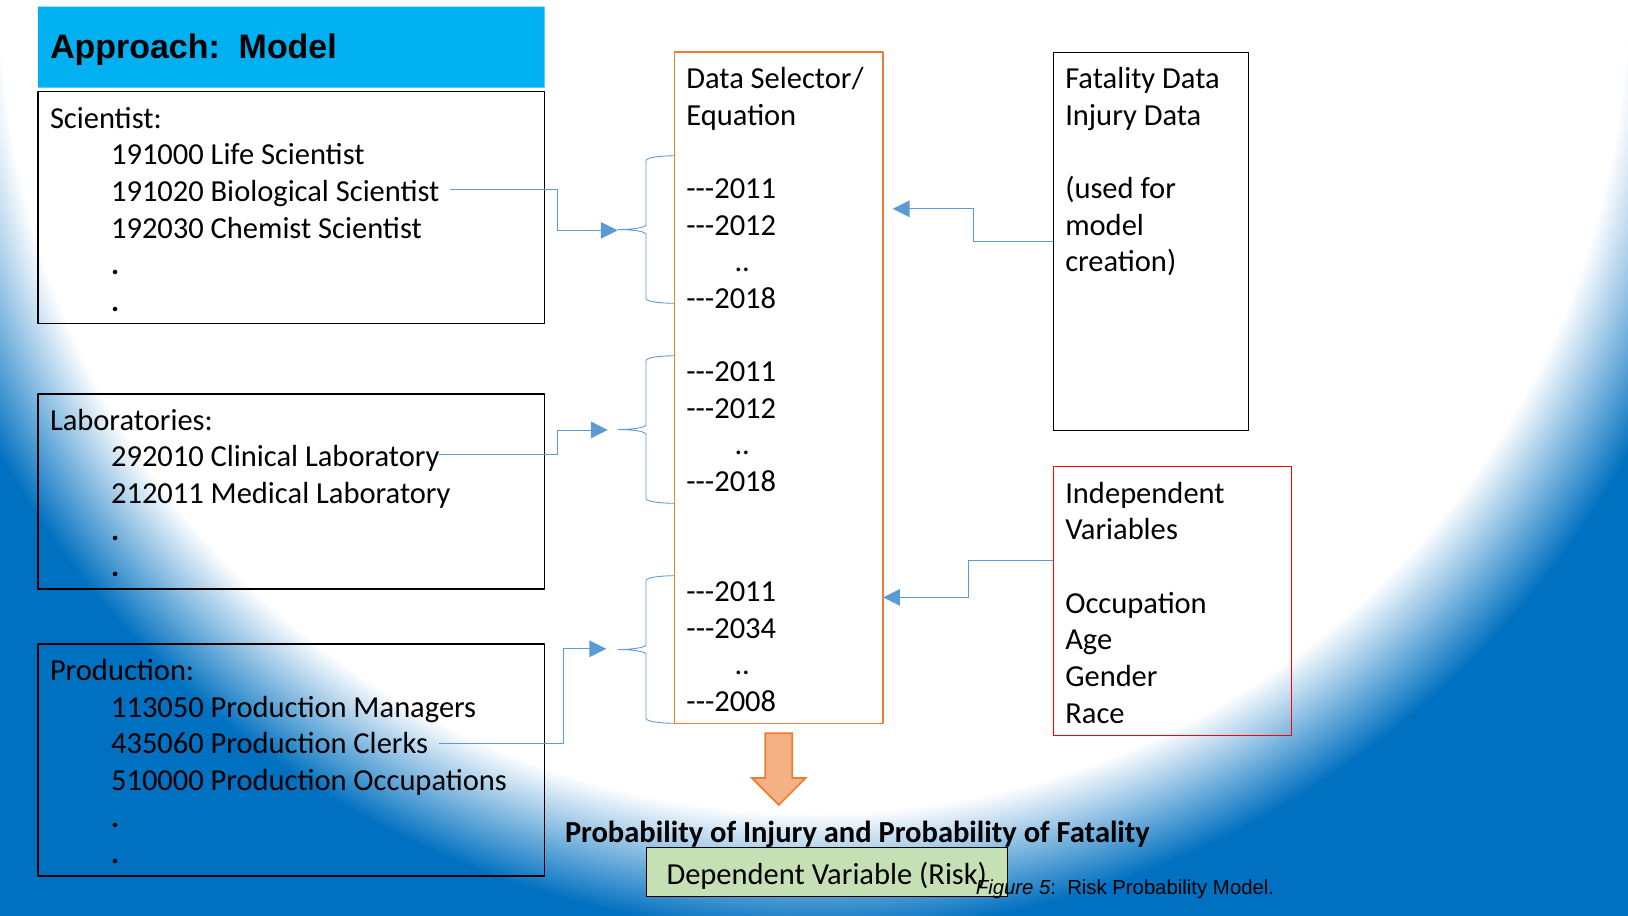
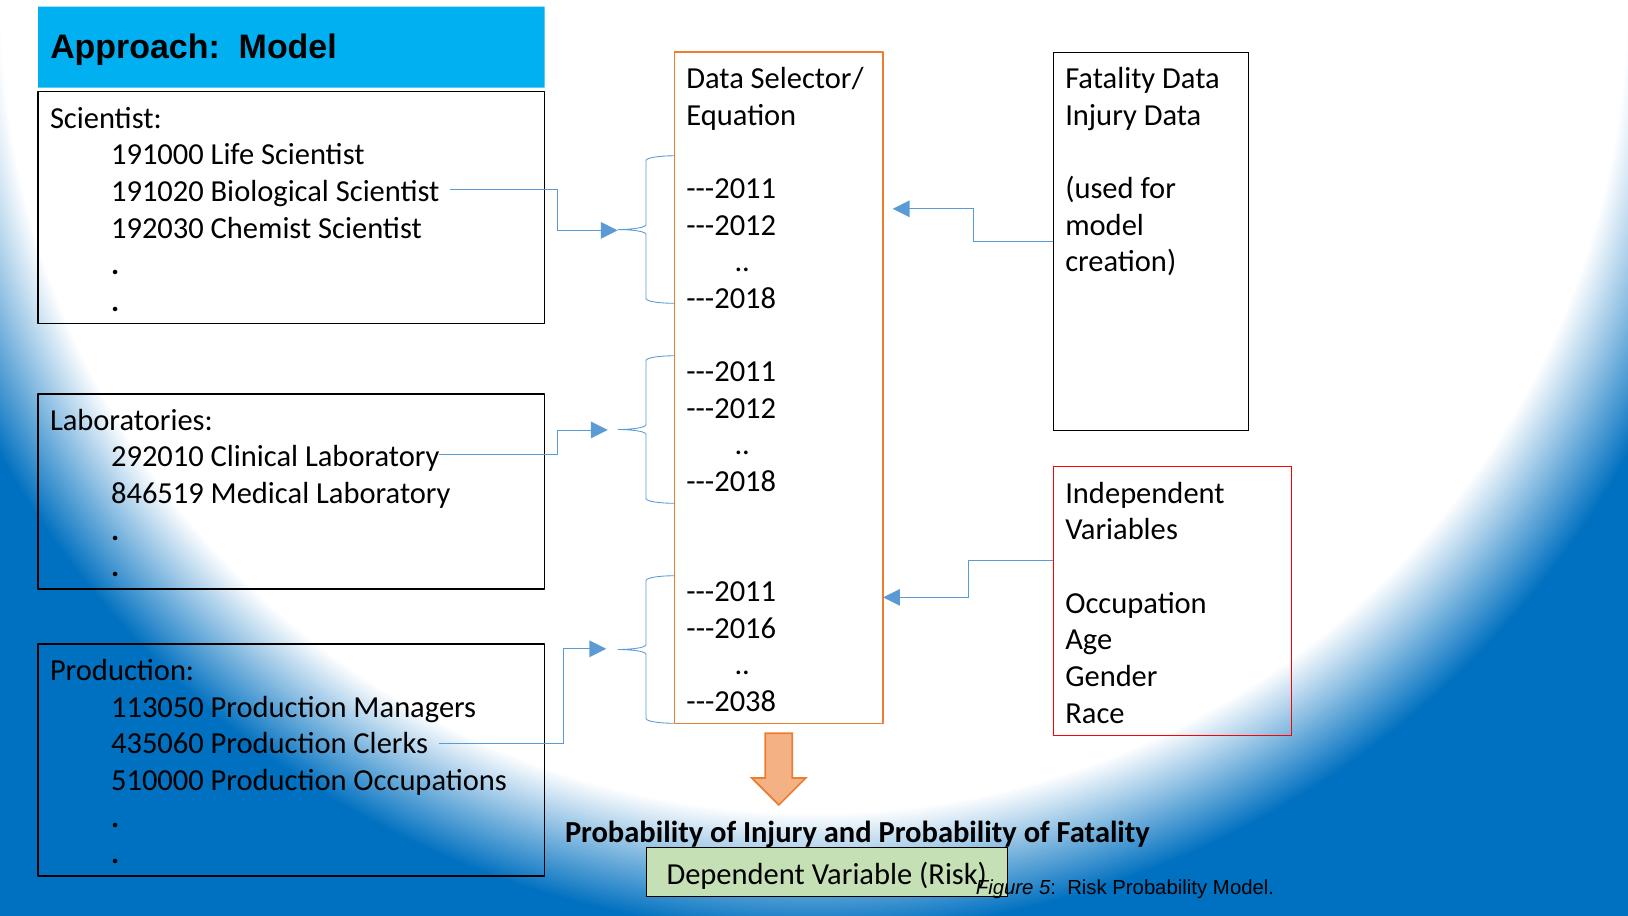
212011: 212011 -> 846519
---2034: ---2034 -> ---2016
---2008: ---2008 -> ---2038
